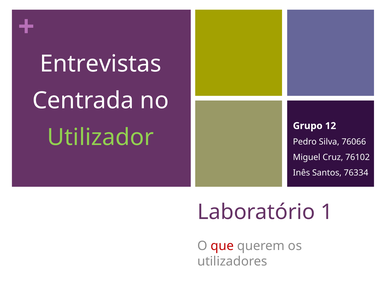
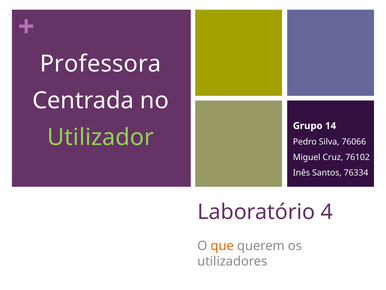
Entrevistas: Entrevistas -> Professora
12: 12 -> 14
1: 1 -> 4
que colour: red -> orange
